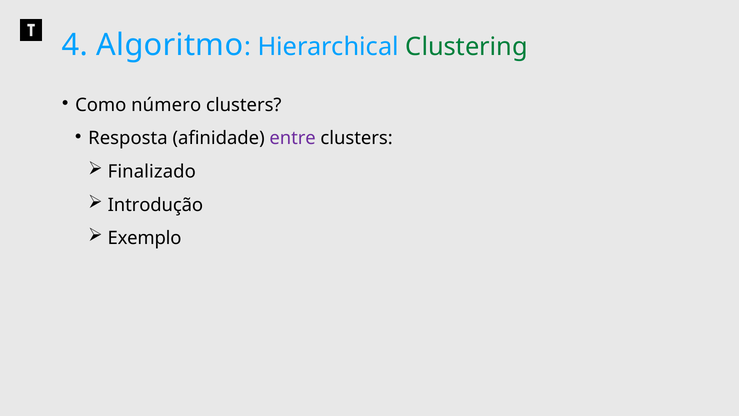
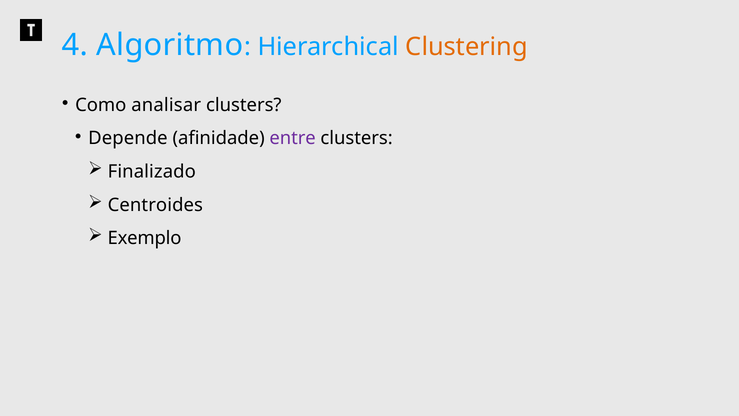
Clustering colour: green -> orange
número: número -> analisar
Resposta: Resposta -> Depende
Introdução: Introdução -> Centroides
